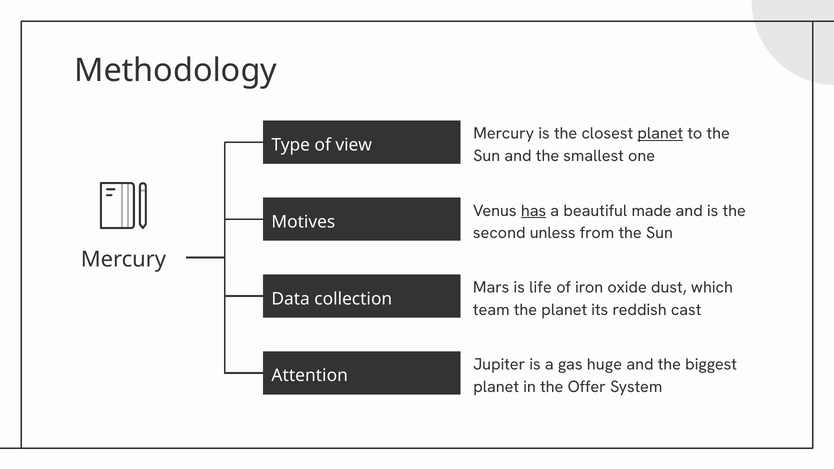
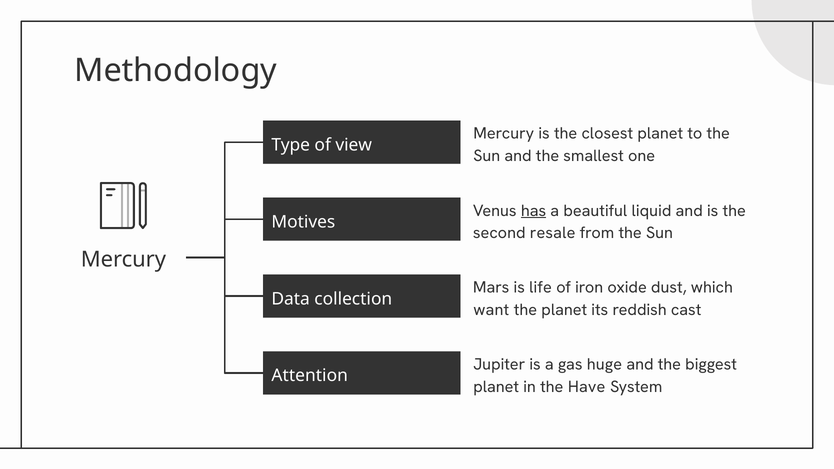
planet at (660, 134) underline: present -> none
made: made -> liquid
unless: unless -> resale
team: team -> want
Offer: Offer -> Have
